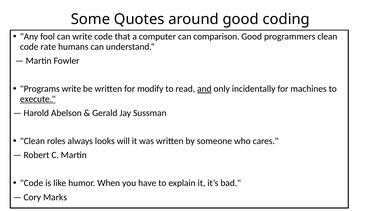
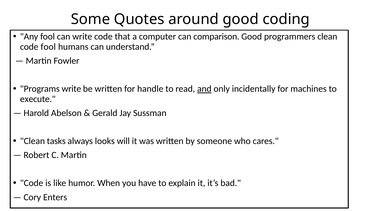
code rate: rate -> fool
modify: modify -> handle
execute underline: present -> none
roles: roles -> tasks
Marks: Marks -> Enters
